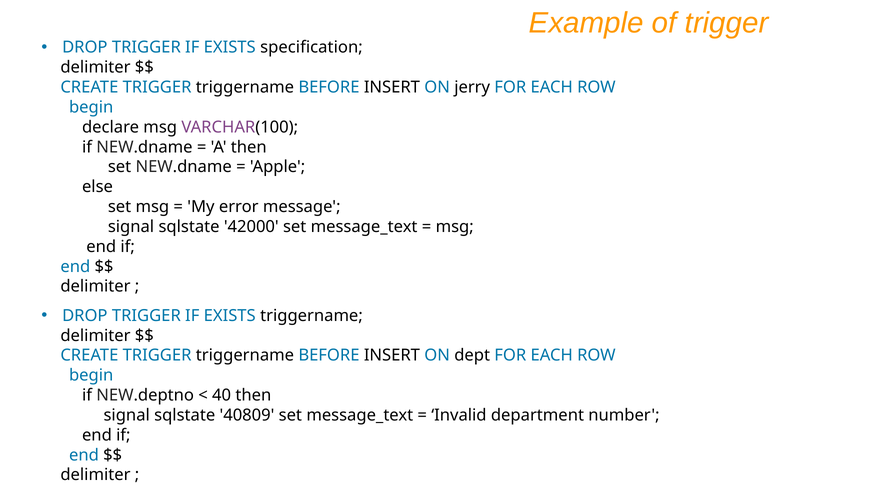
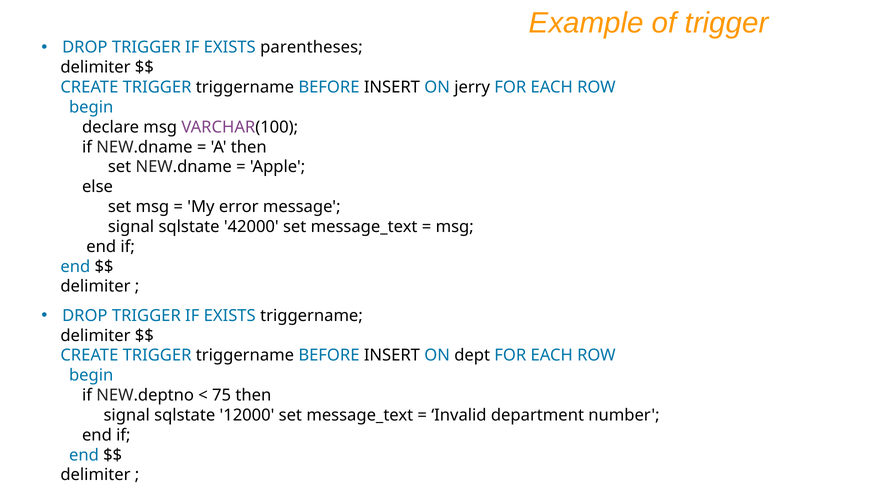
specification: specification -> parentheses
40: 40 -> 75
40809: 40809 -> 12000
